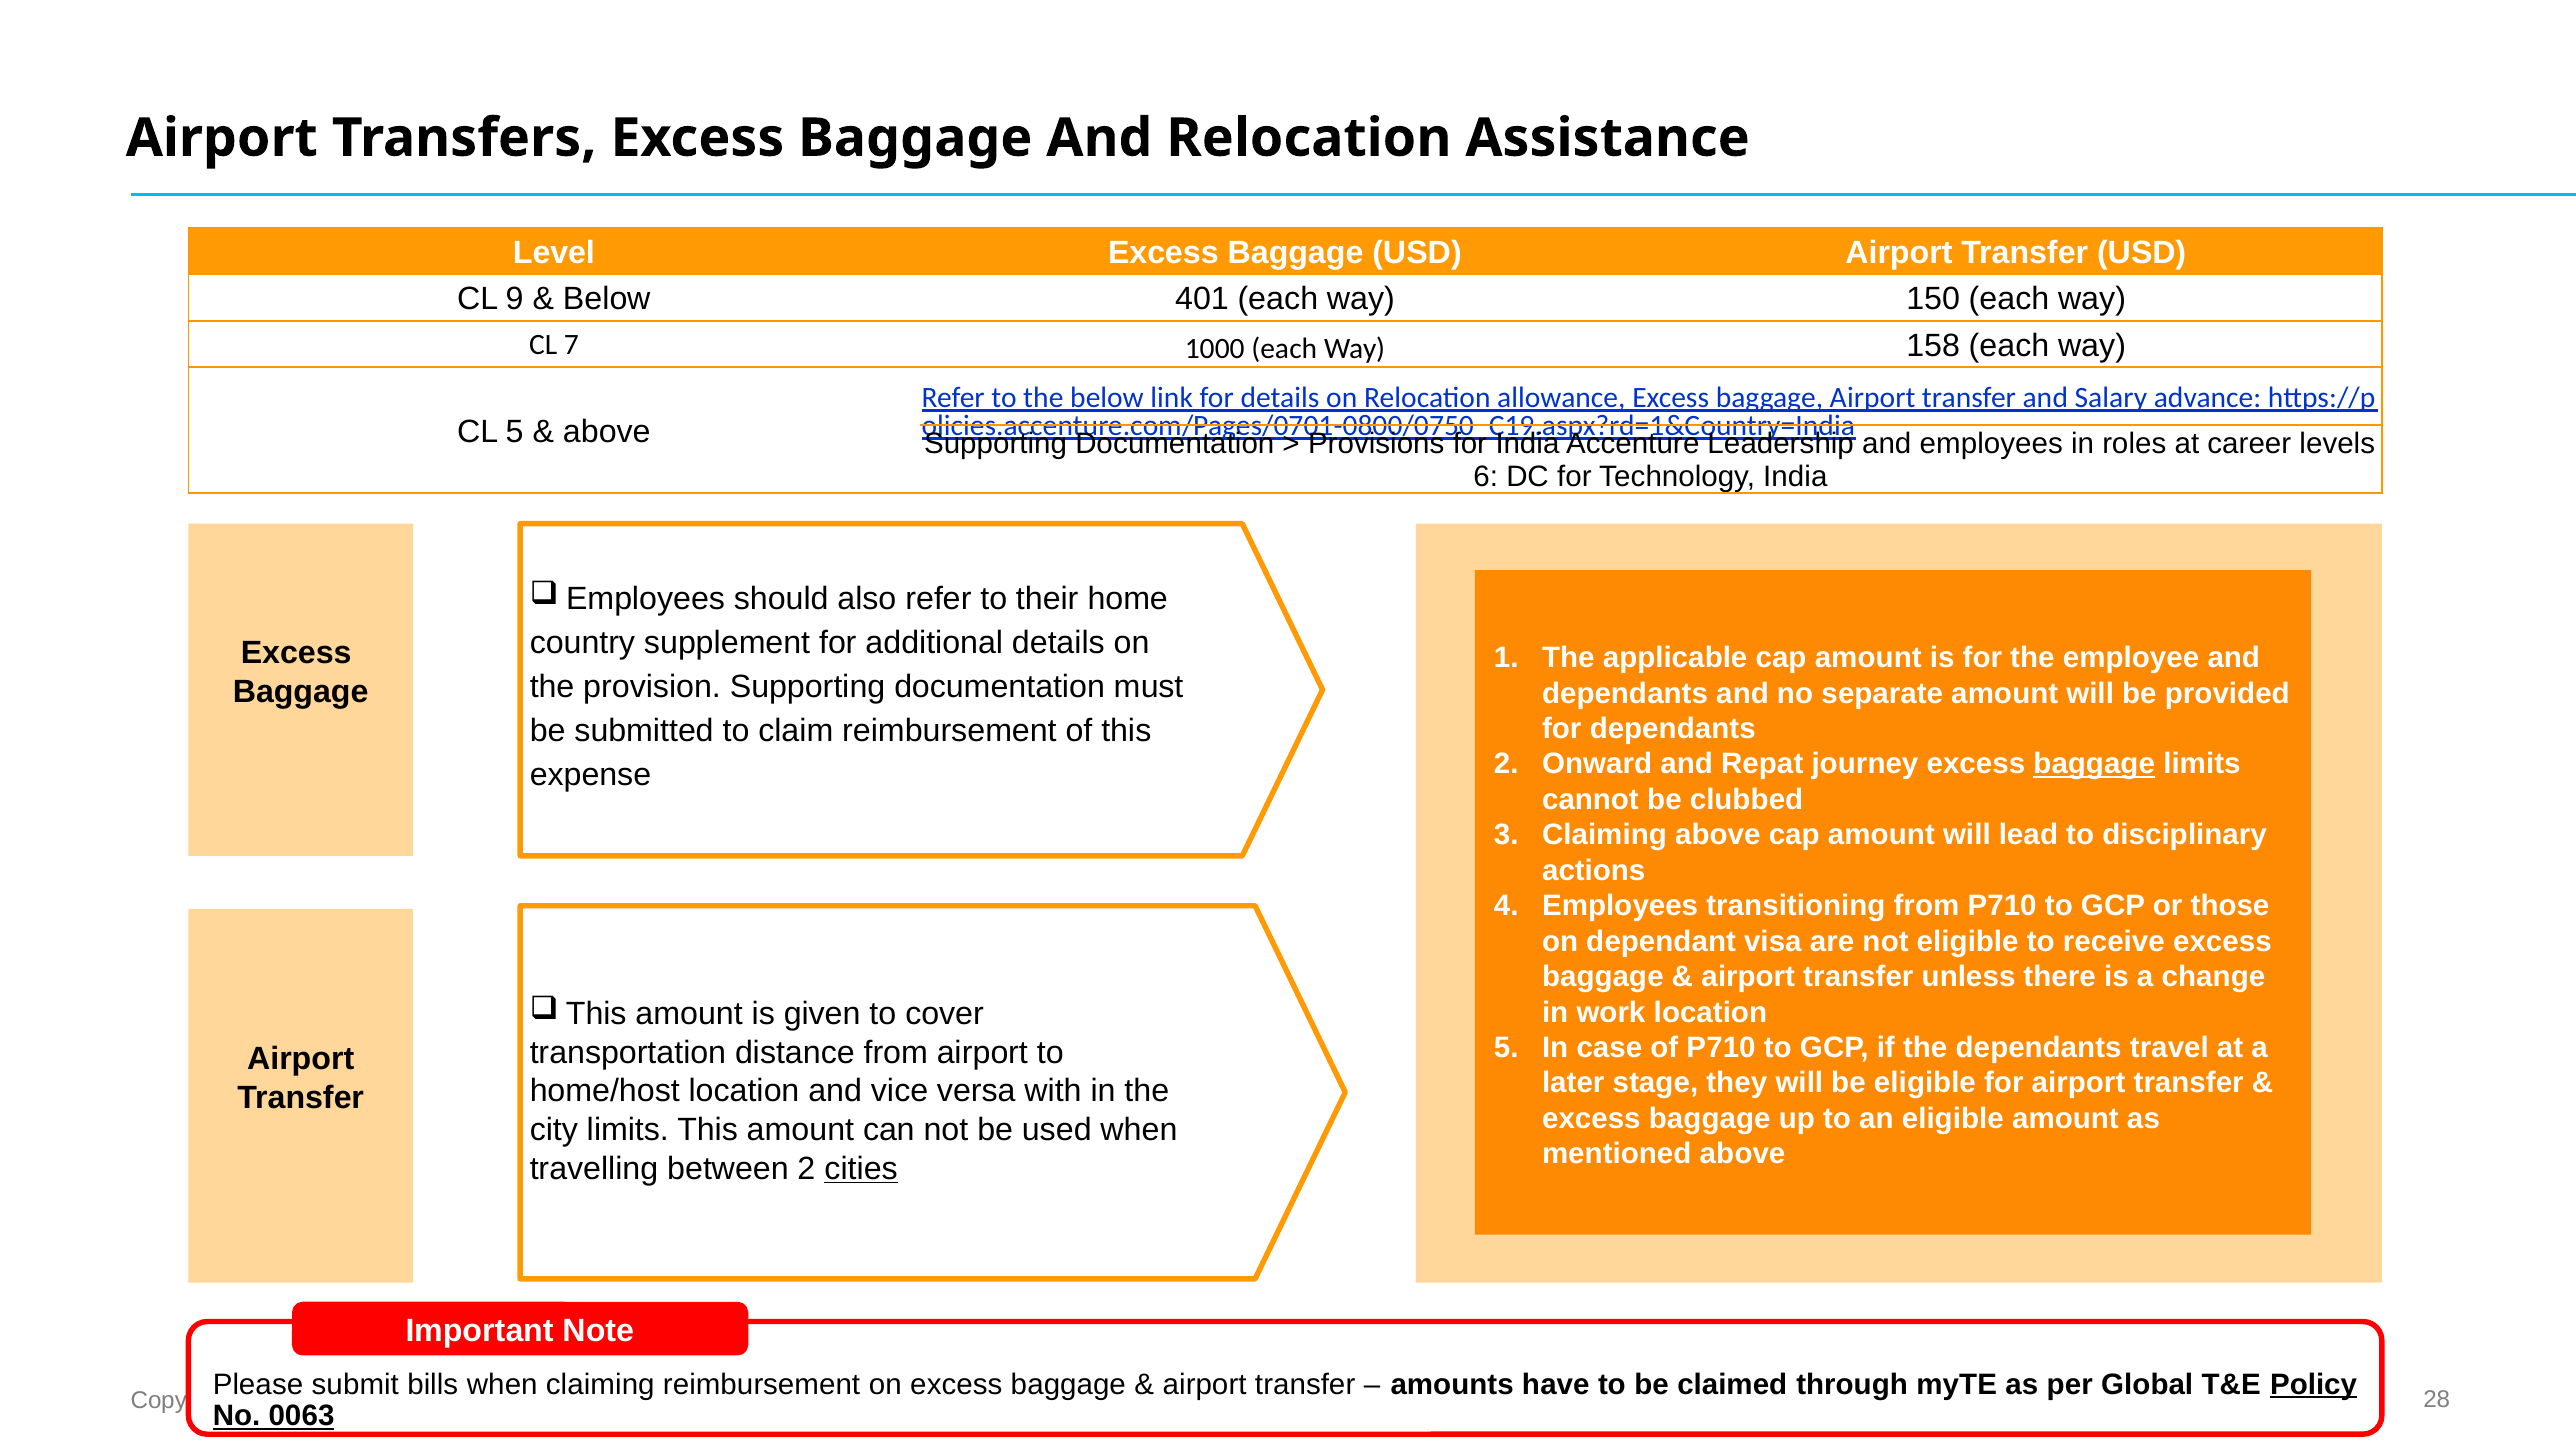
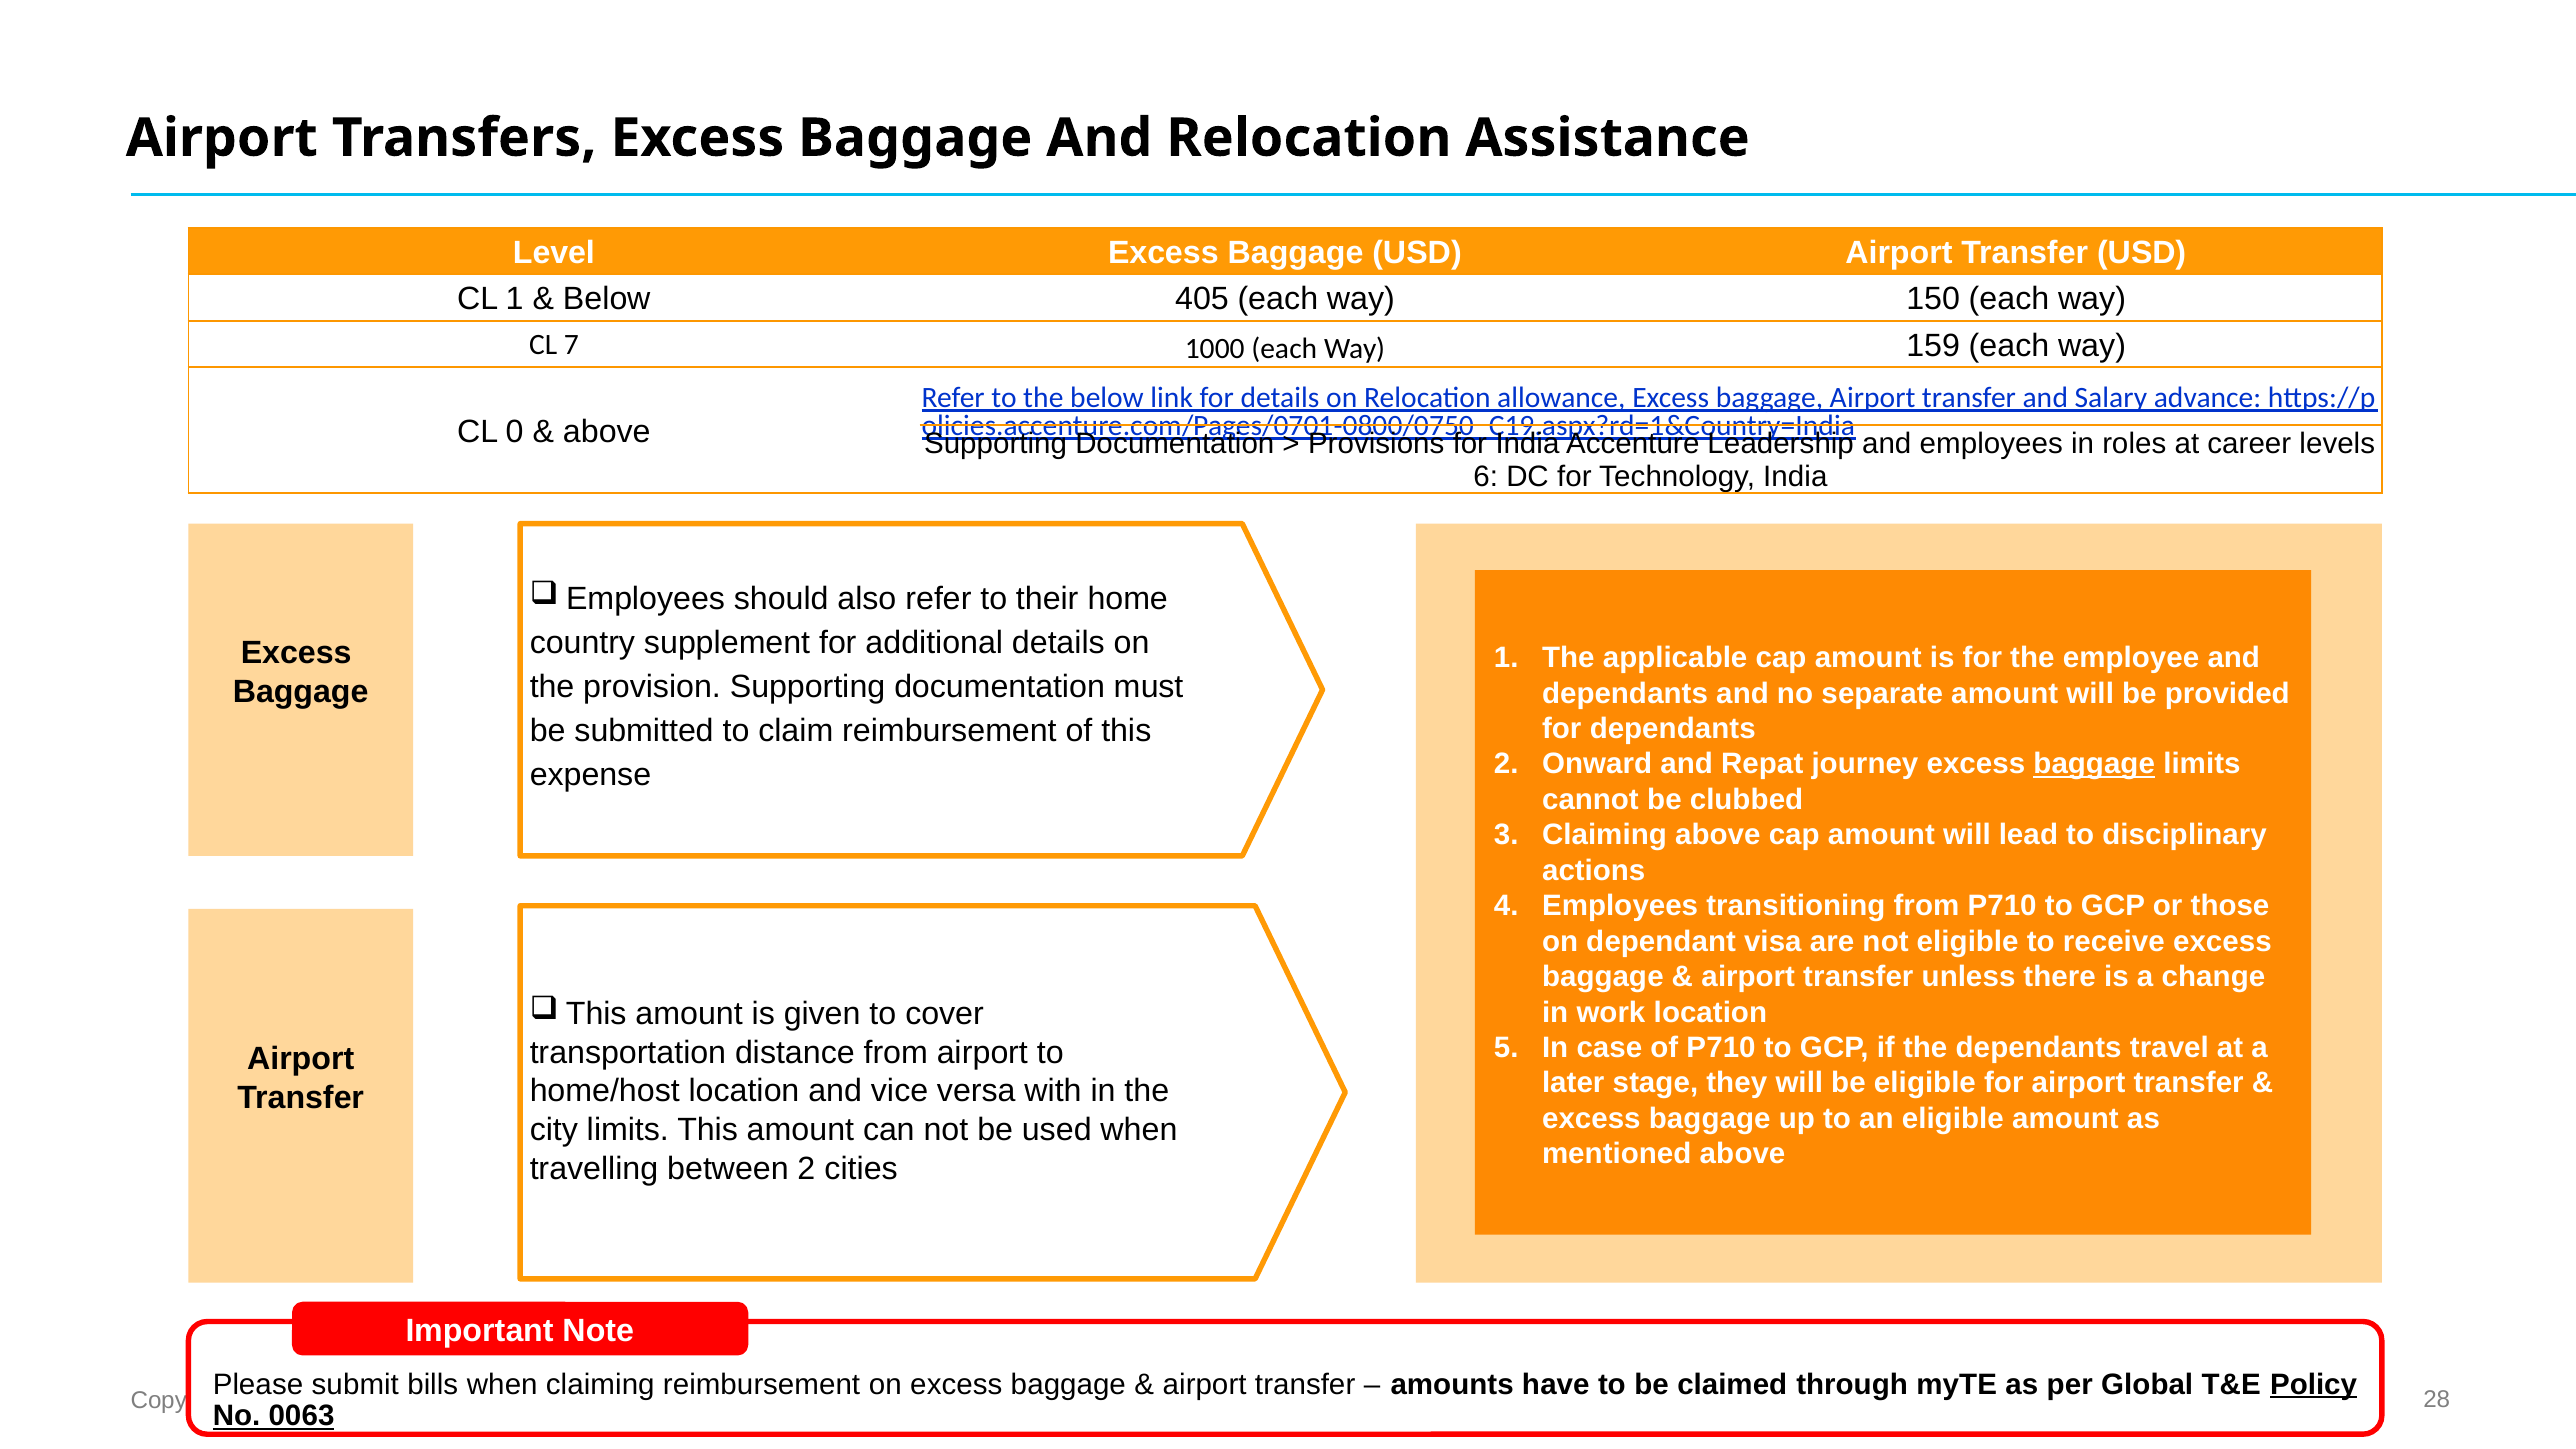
CL 9: 9 -> 1
401: 401 -> 405
158: 158 -> 159
CL 5: 5 -> 0
cities underline: present -> none
